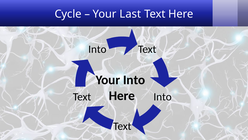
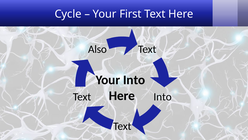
Last: Last -> First
Into at (97, 49): Into -> Also
